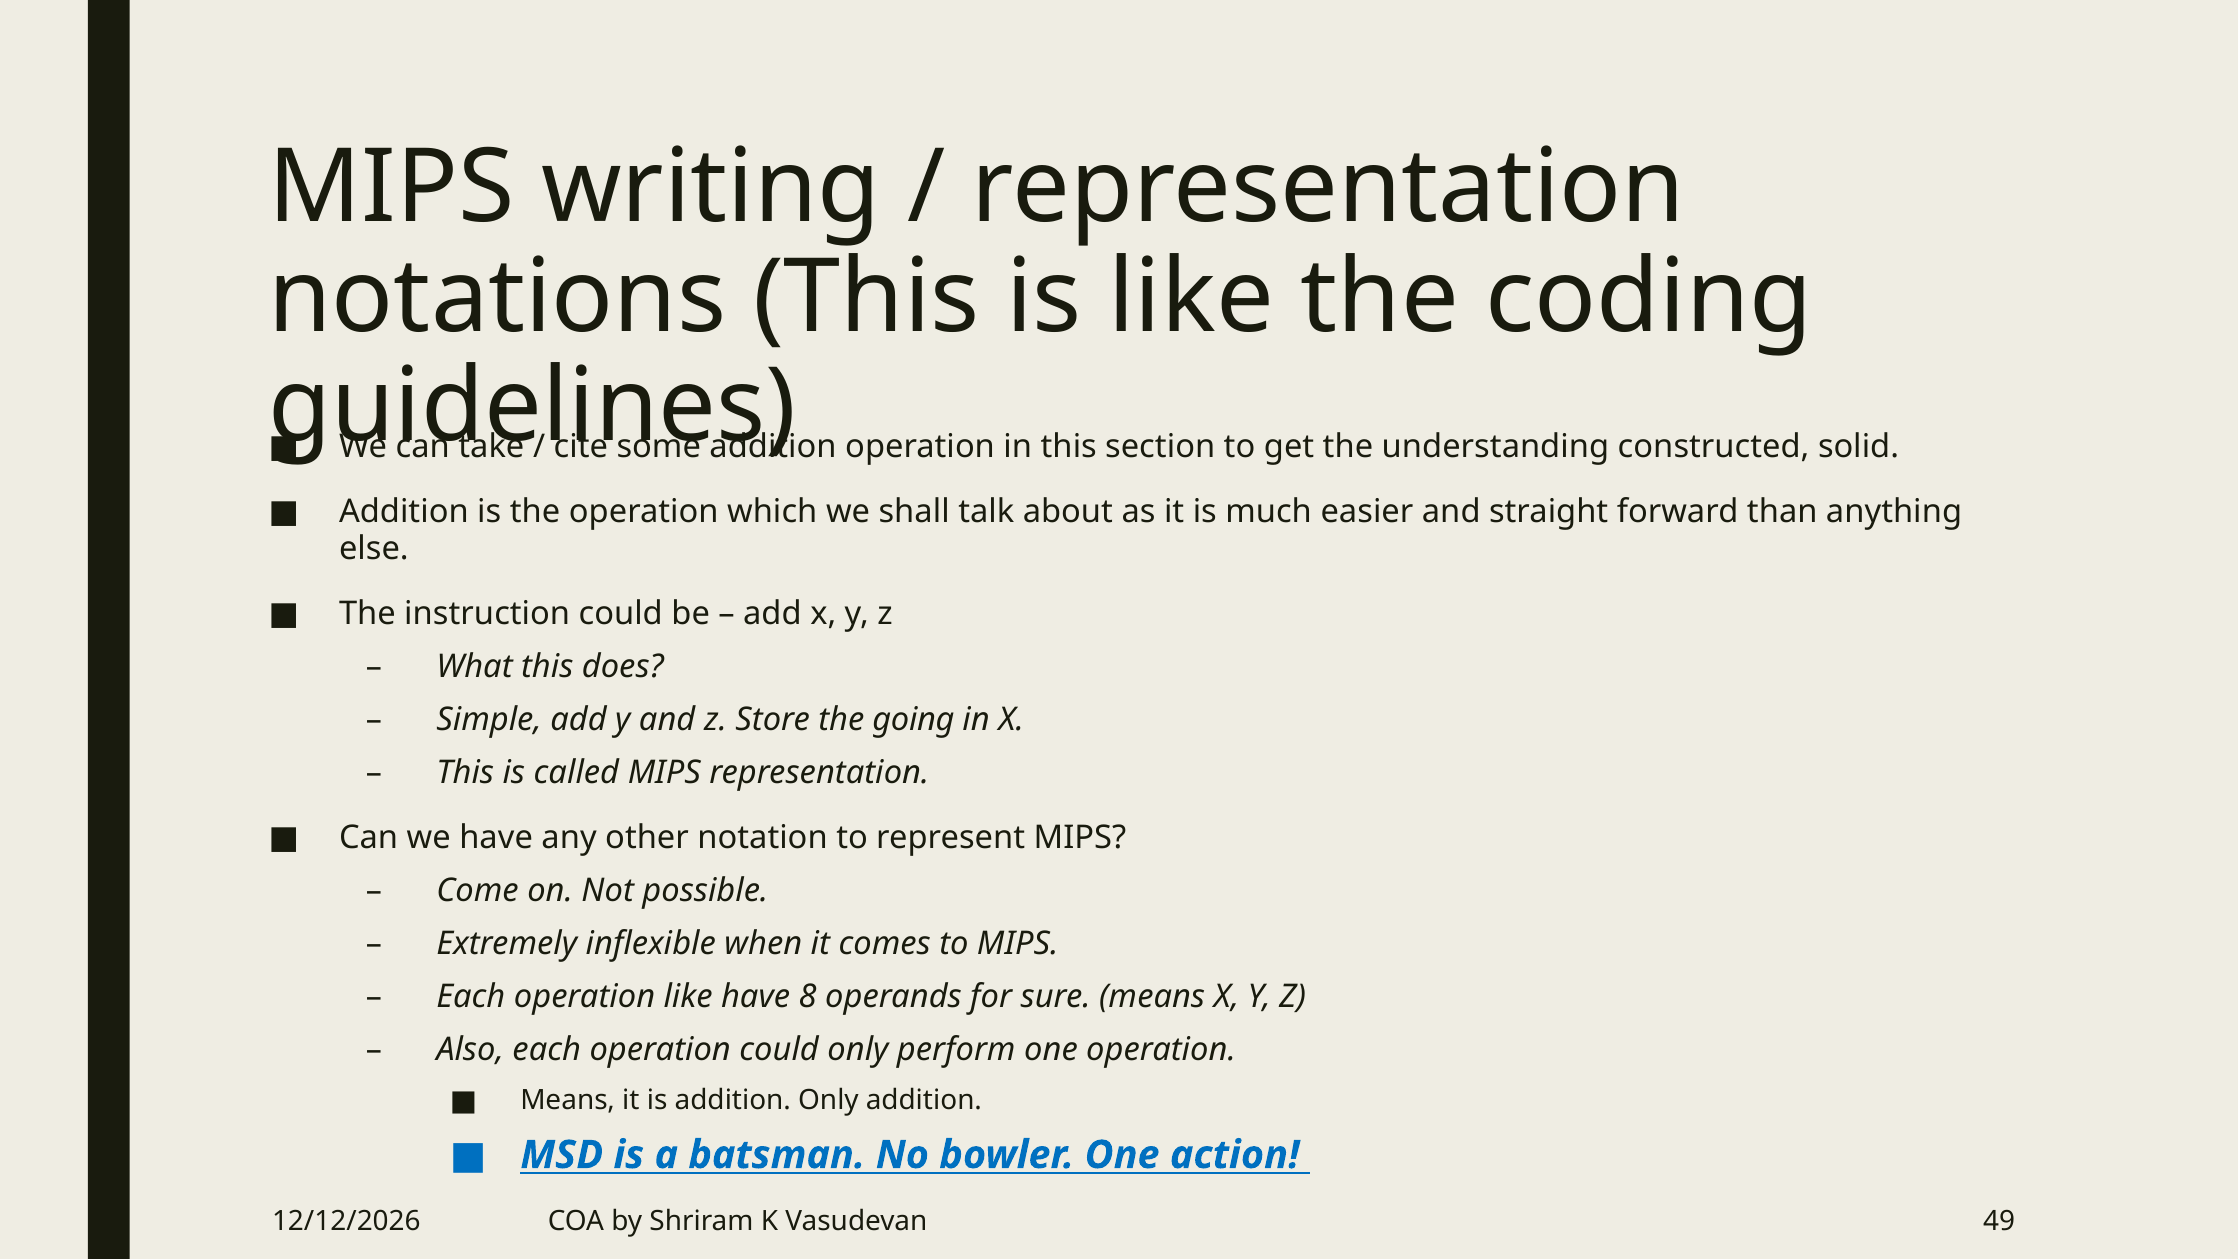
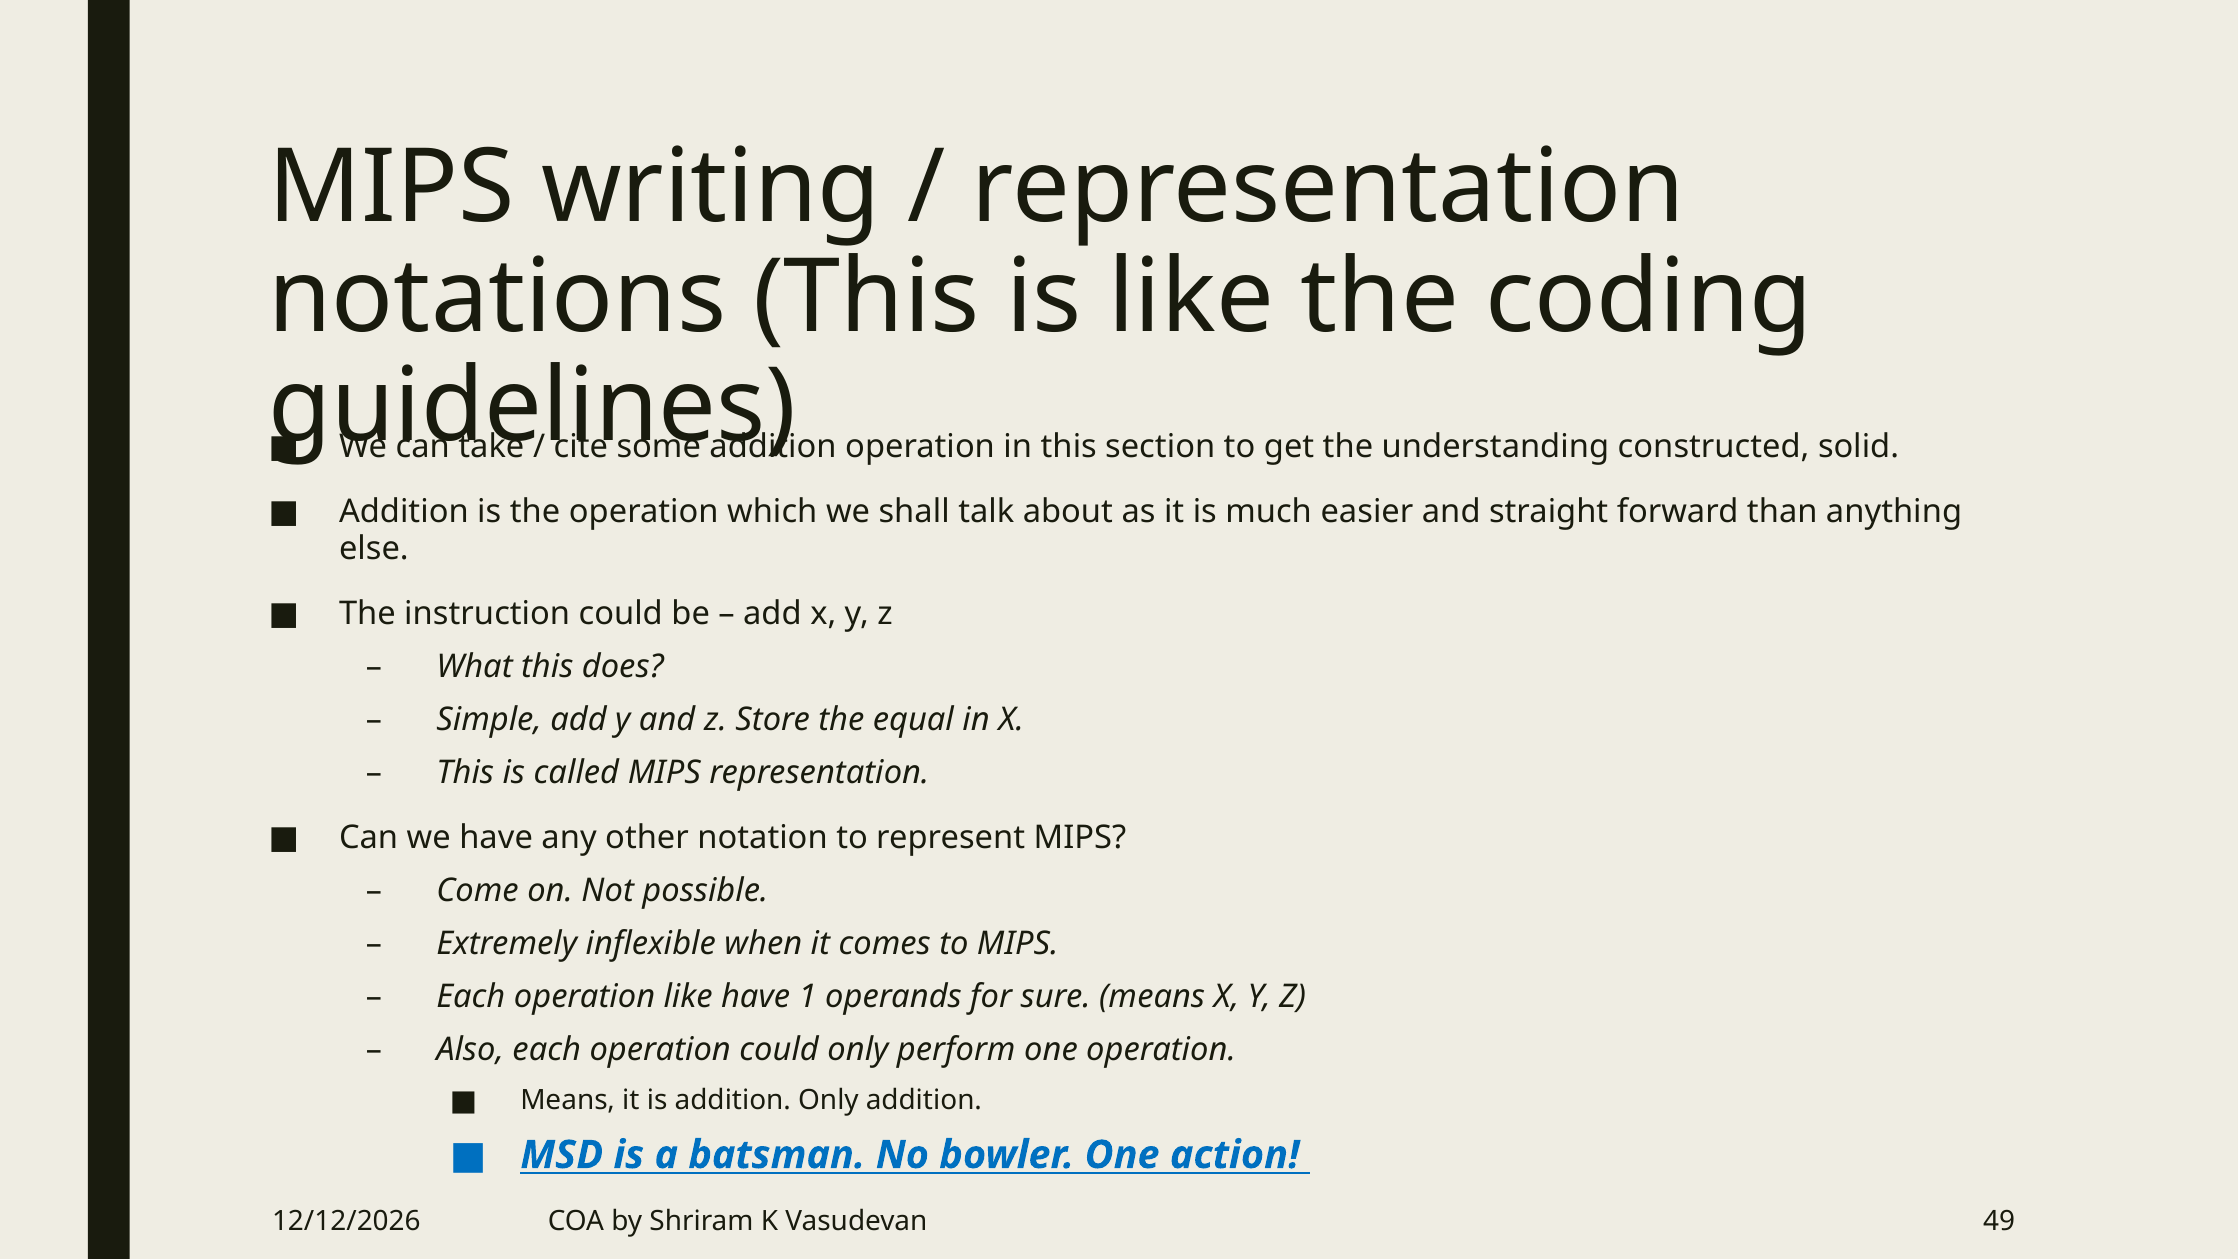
going: going -> equal
8: 8 -> 1
